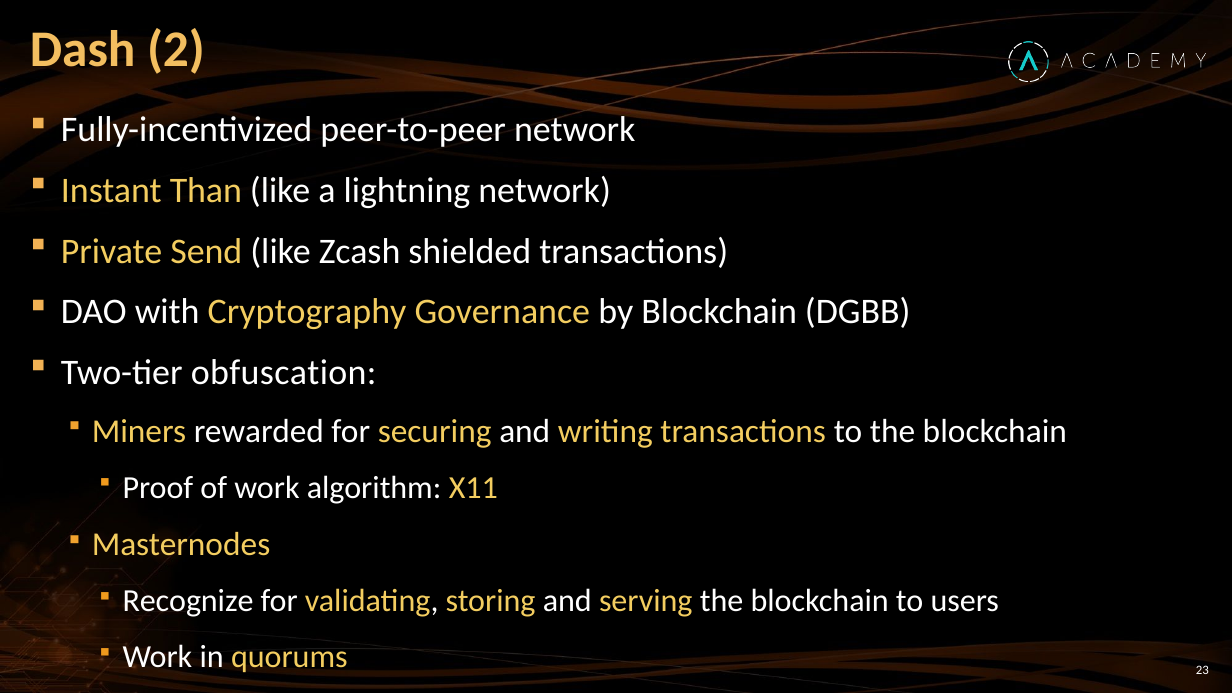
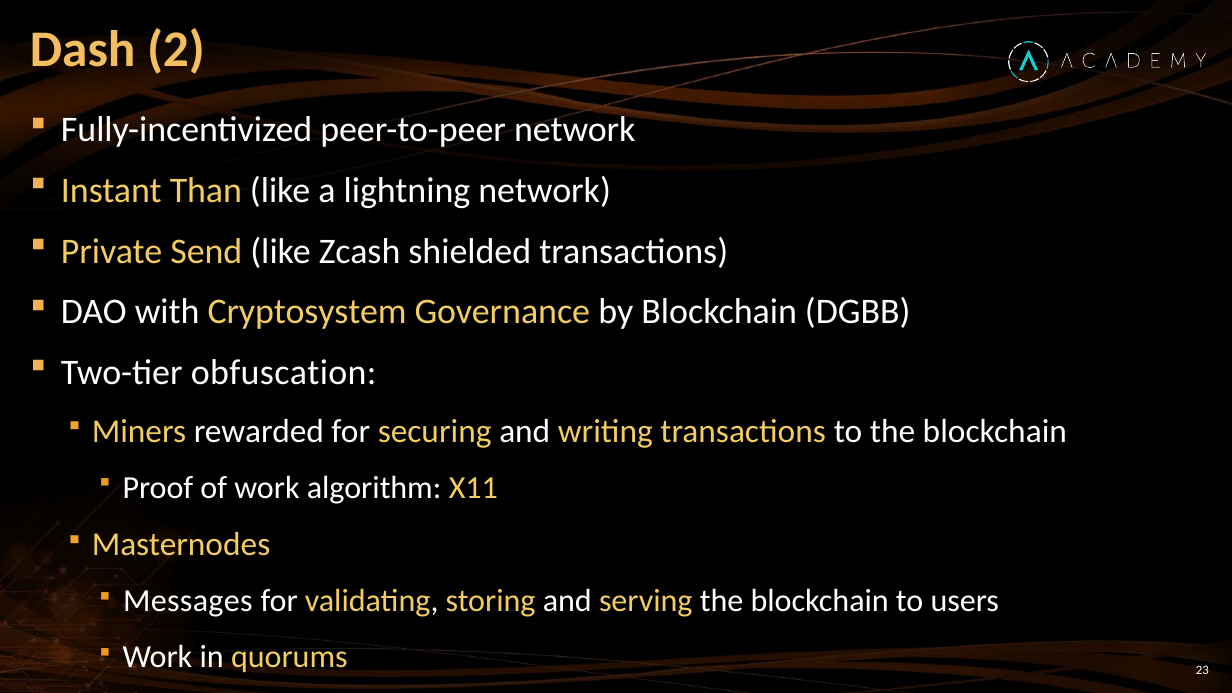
Cryptography: Cryptography -> Cryptosystem
Recognize: Recognize -> Messages
